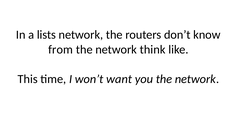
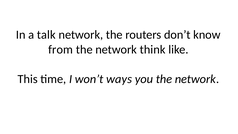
lists: lists -> talk
want: want -> ways
